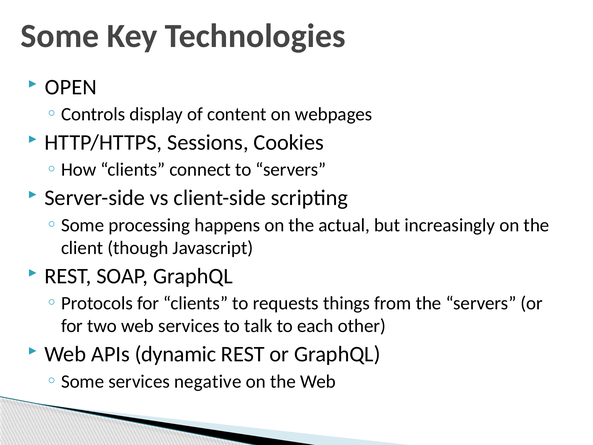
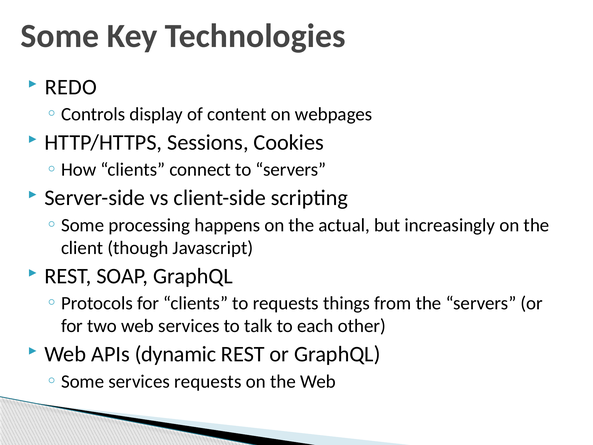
OPEN: OPEN -> REDO
services negative: negative -> requests
